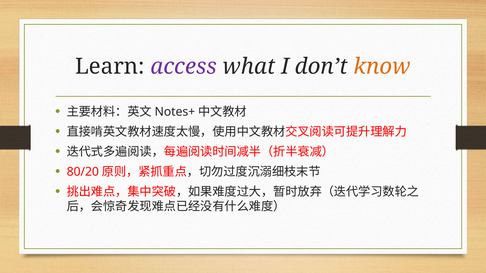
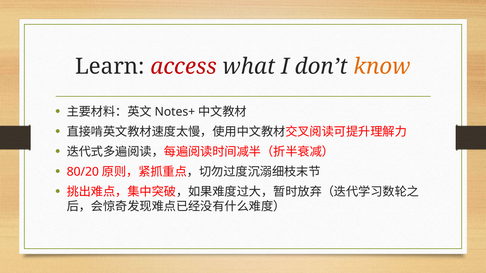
access colour: purple -> red
